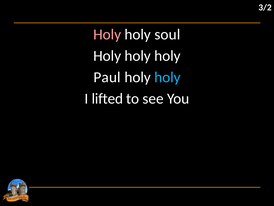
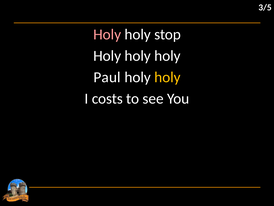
3/2: 3/2 -> 3/5
soul: soul -> stop
holy at (167, 77) colour: light blue -> yellow
lifted: lifted -> costs
